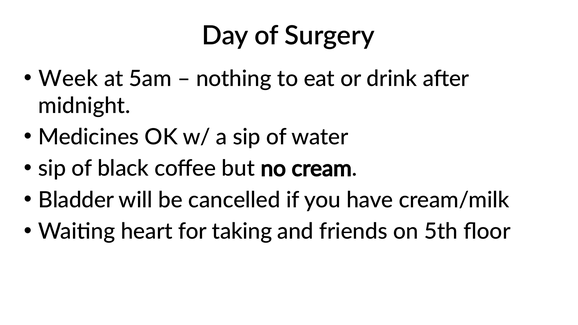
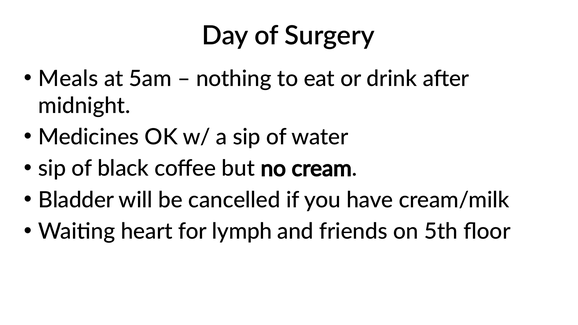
Week: Week -> Meals
taking: taking -> lymph
